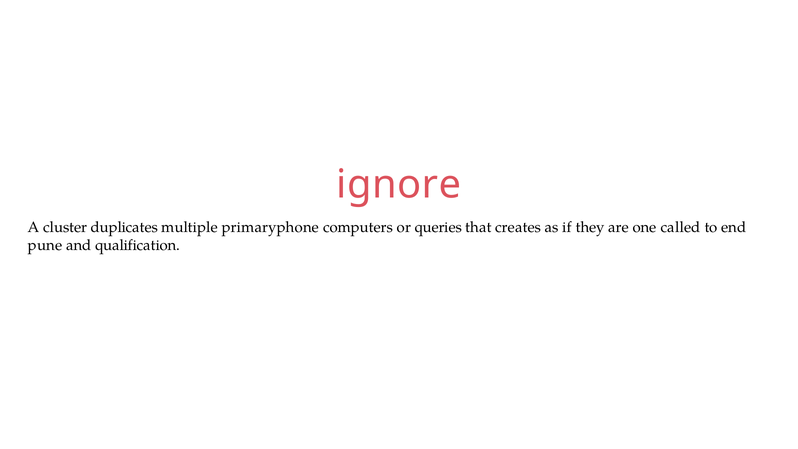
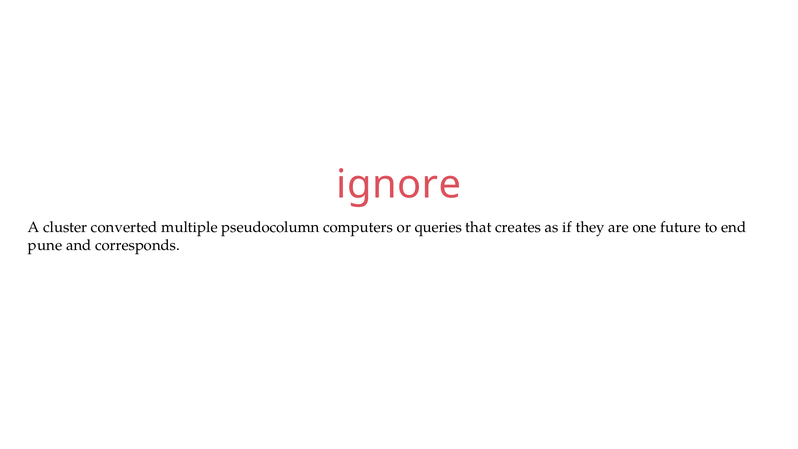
duplicates: duplicates -> converted
primaryphone: primaryphone -> pseudocolumn
called: called -> future
qualification: qualification -> corresponds
